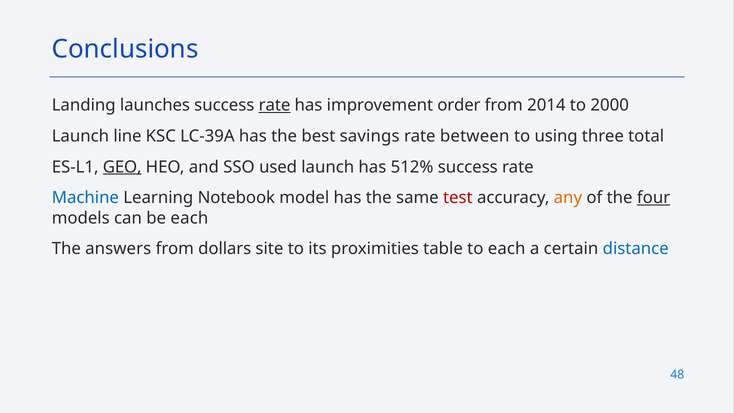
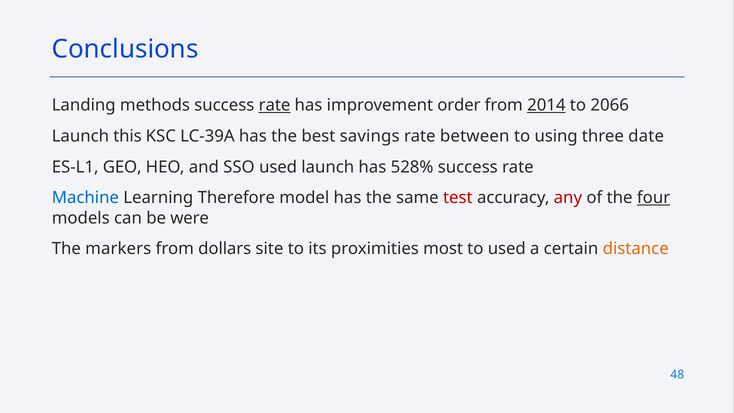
launches: launches -> methods
2014 underline: none -> present
2000: 2000 -> 2066
line: line -> this
total: total -> date
GEO underline: present -> none
512%: 512% -> 528%
Notebook: Notebook -> Therefore
any colour: orange -> red
be each: each -> were
answers: answers -> markers
table: table -> most
to each: each -> used
distance colour: blue -> orange
